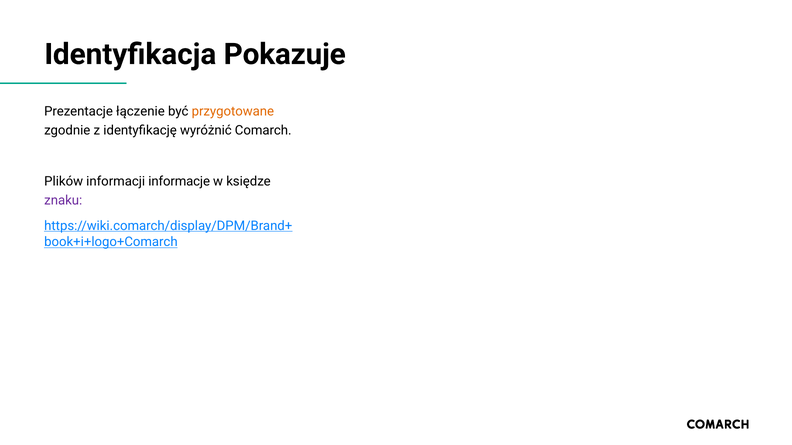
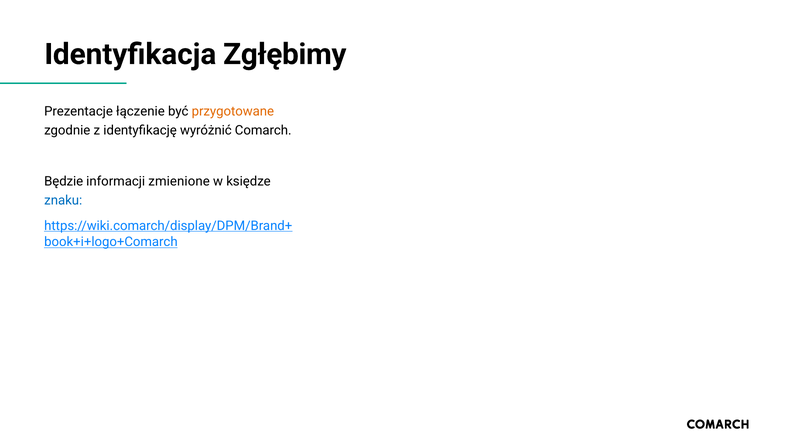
Pokazuje: Pokazuje -> Zgłębimy
Plików: Plików -> Będzie
informacje: informacje -> zmienione
znaku colour: purple -> blue
